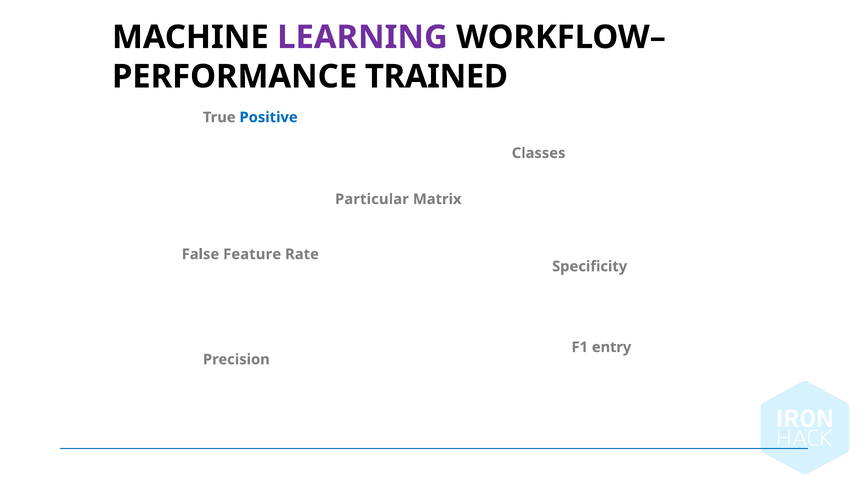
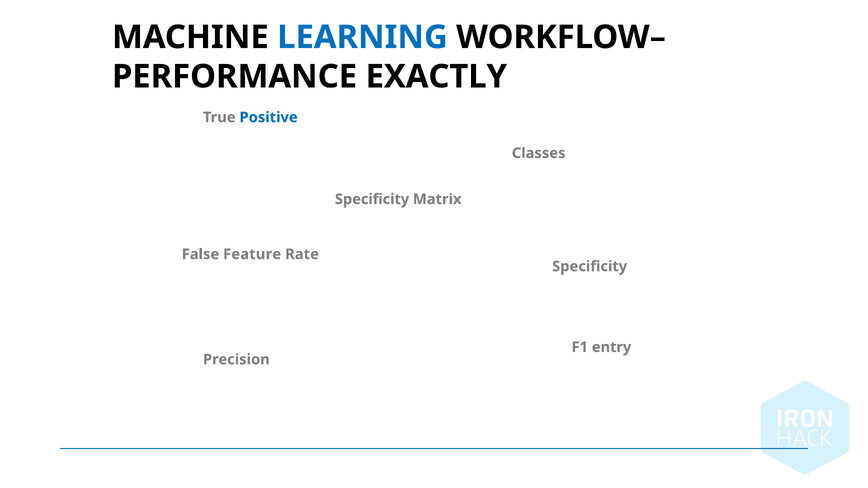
LEARNING colour: purple -> blue
TRAINED: TRAINED -> EXACTLY
Particular at (372, 199): Particular -> Specificity
